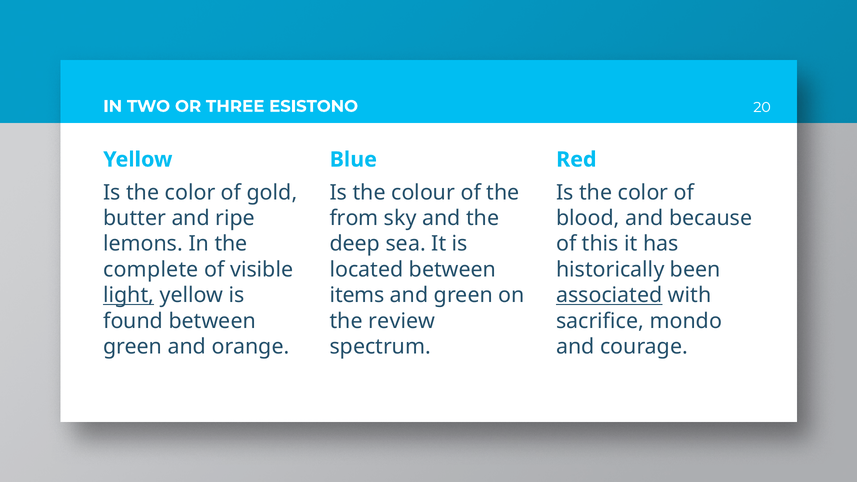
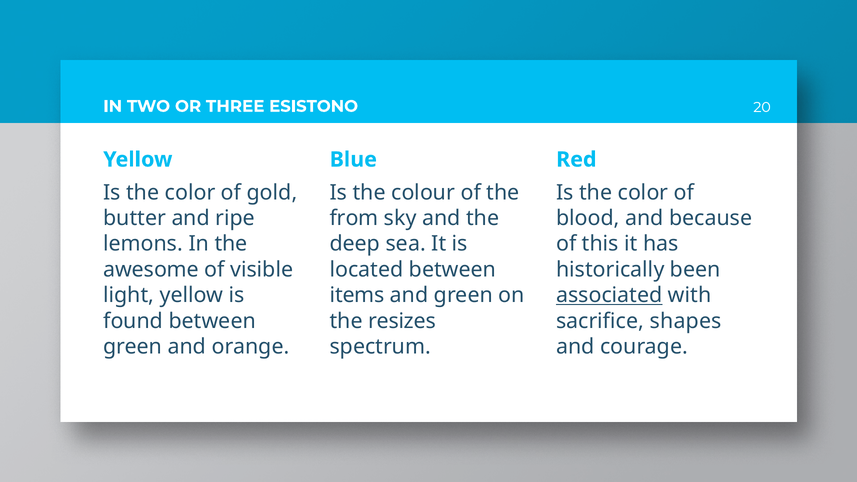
complete: complete -> awesome
light underline: present -> none
review: review -> resizes
mondo: mondo -> shapes
